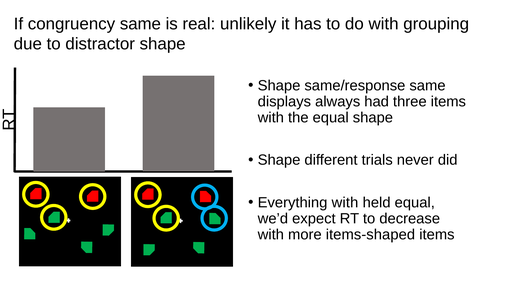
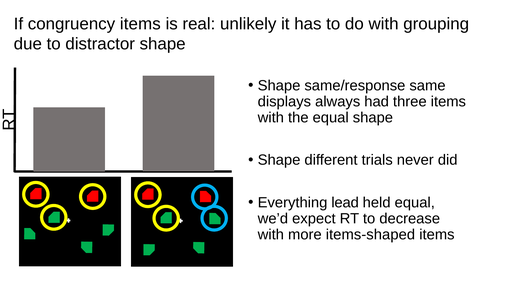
congruency same: same -> items
Everything with: with -> lead
